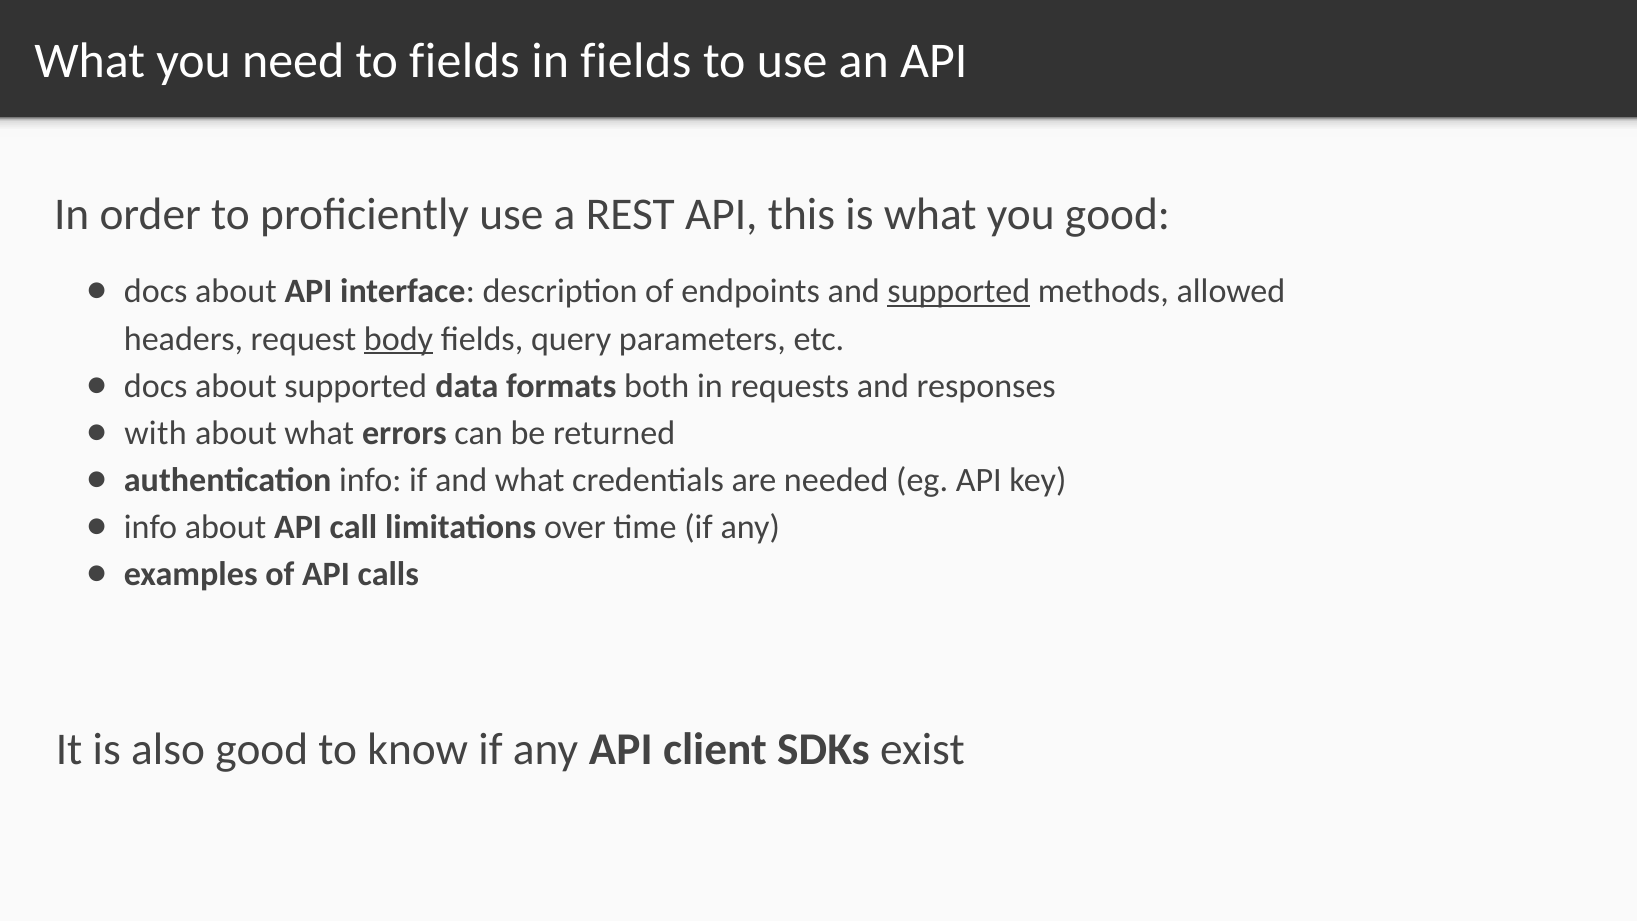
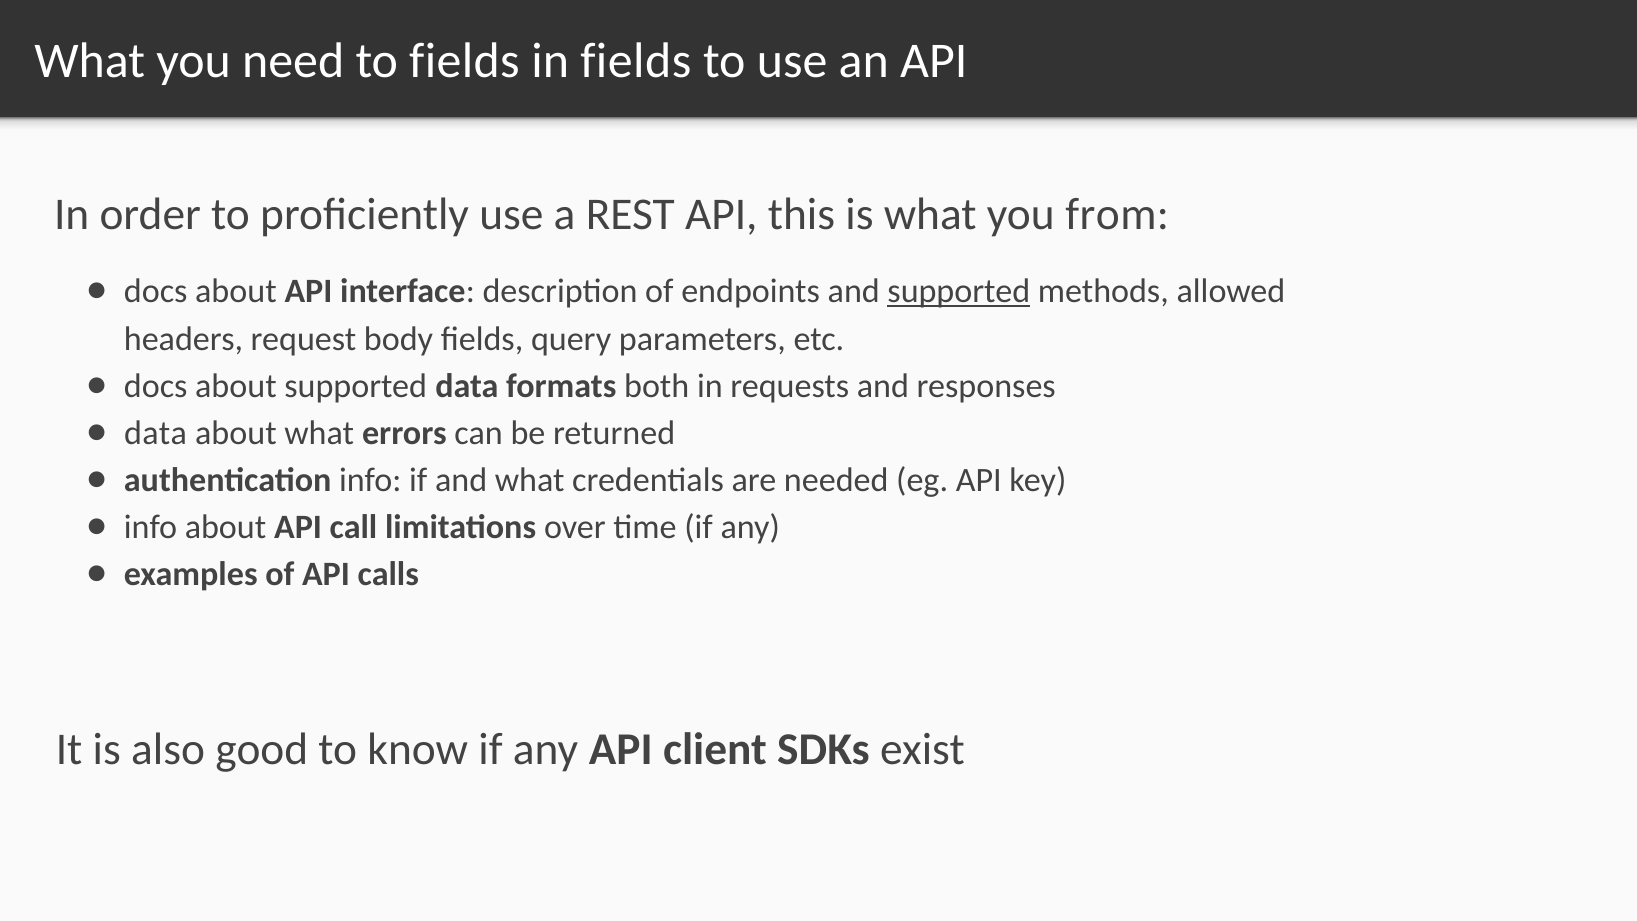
you good: good -> from
body underline: present -> none
with at (156, 433): with -> data
